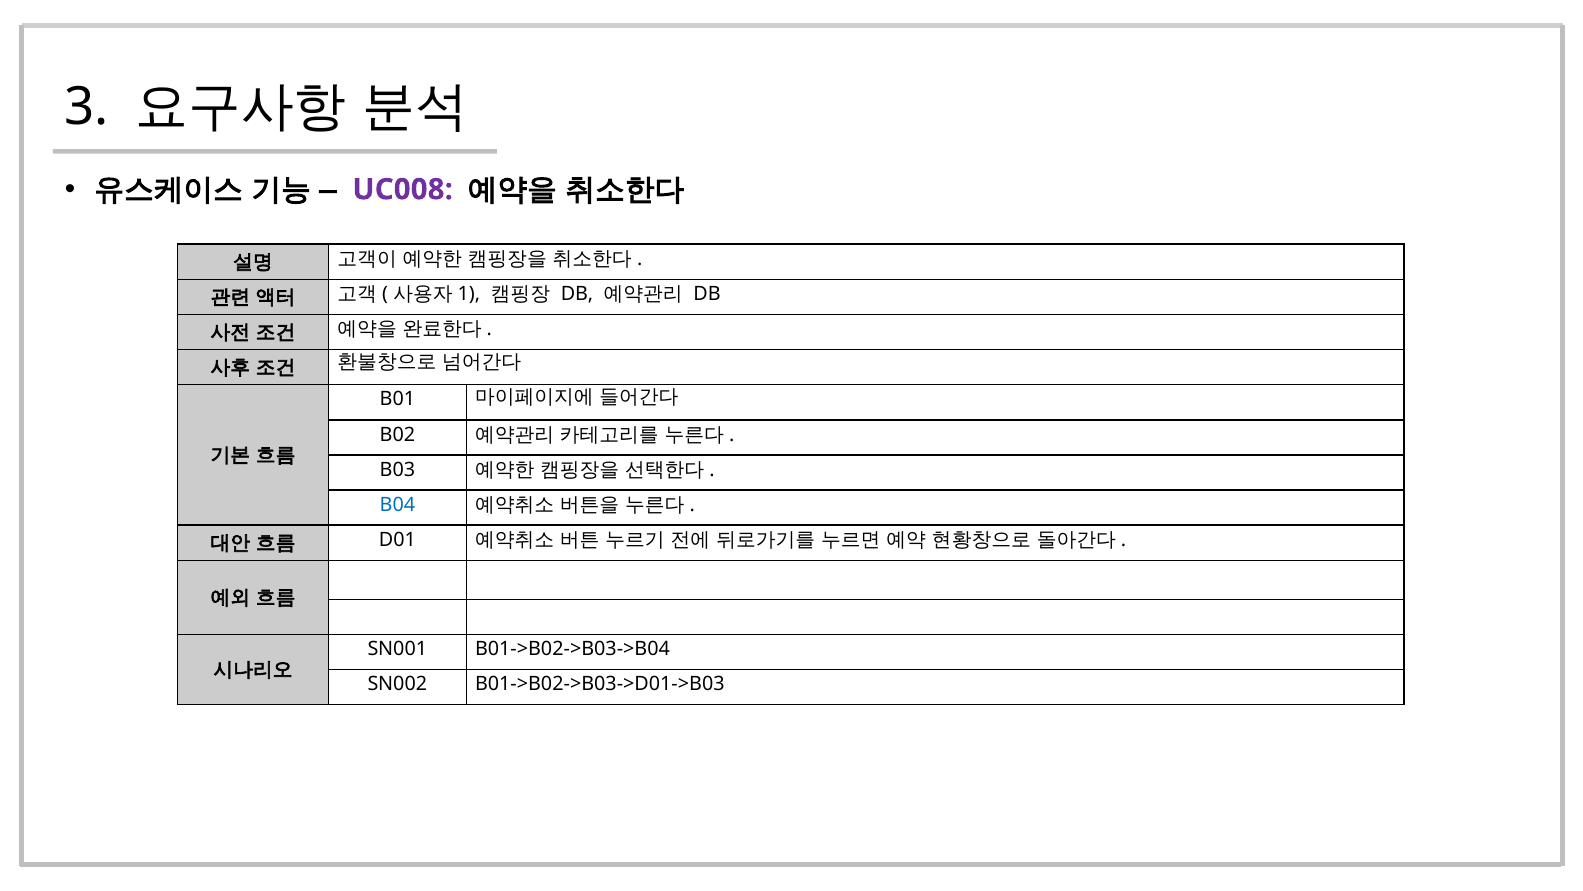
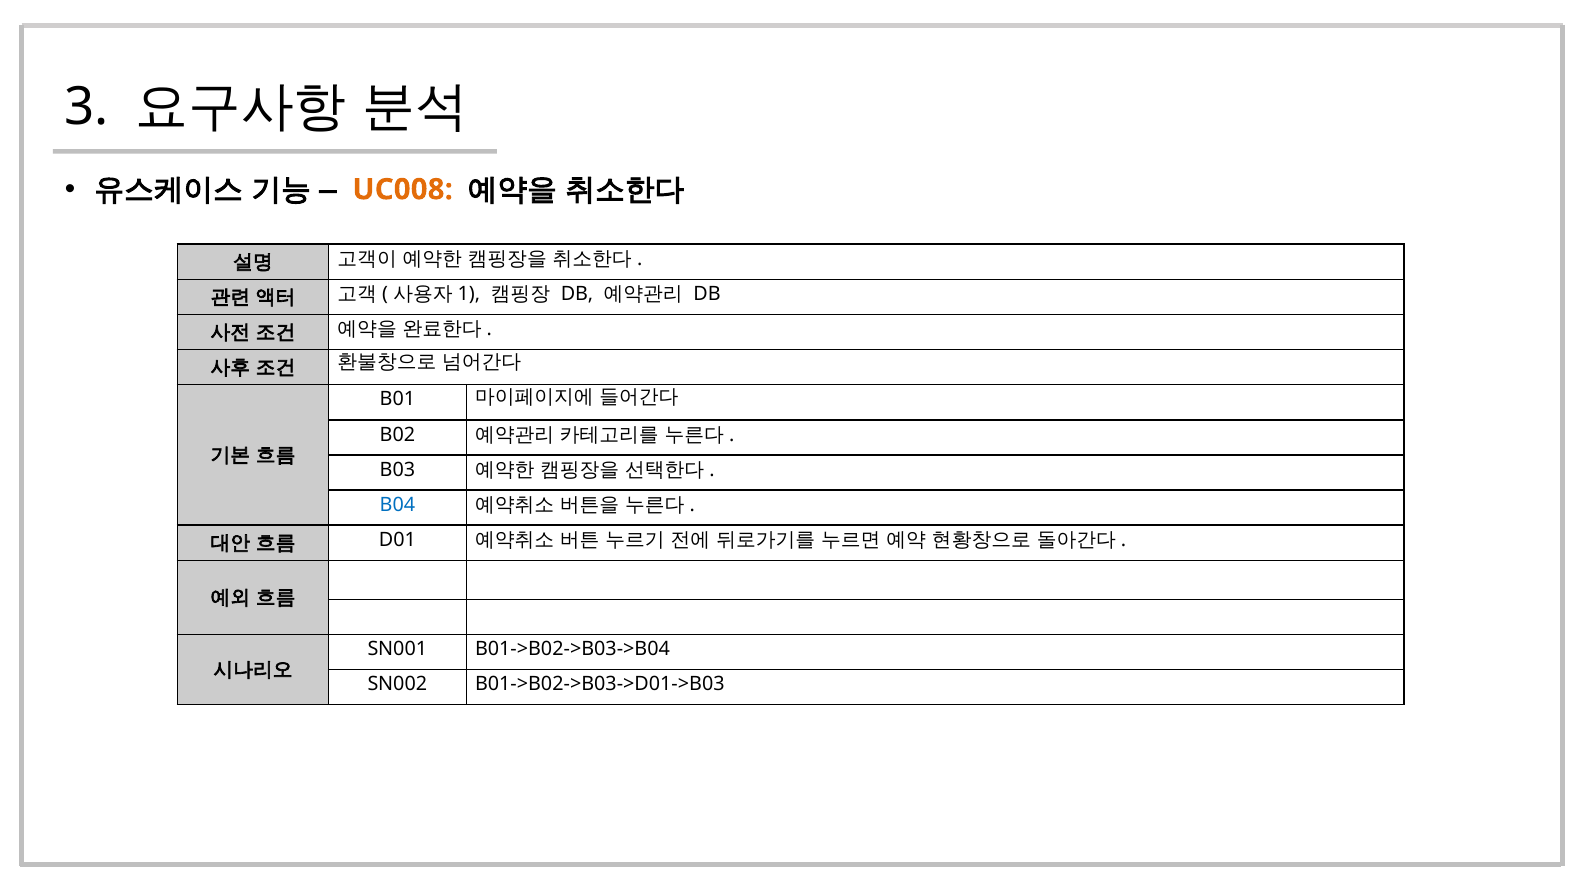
UC008 colour: purple -> orange
